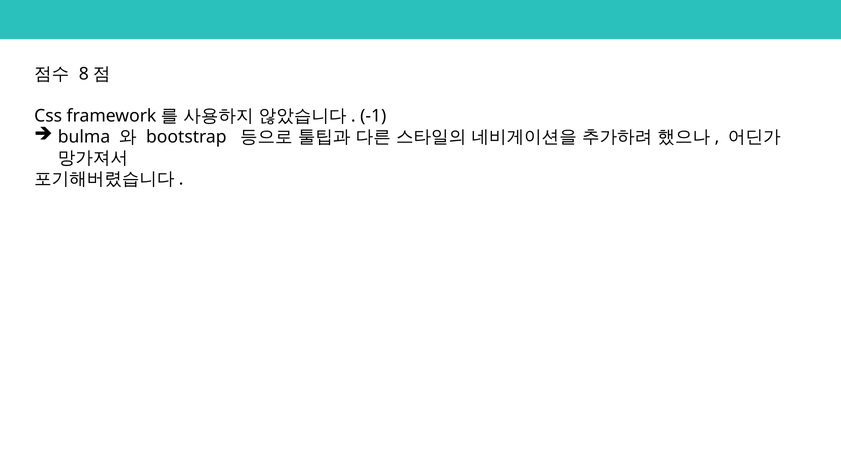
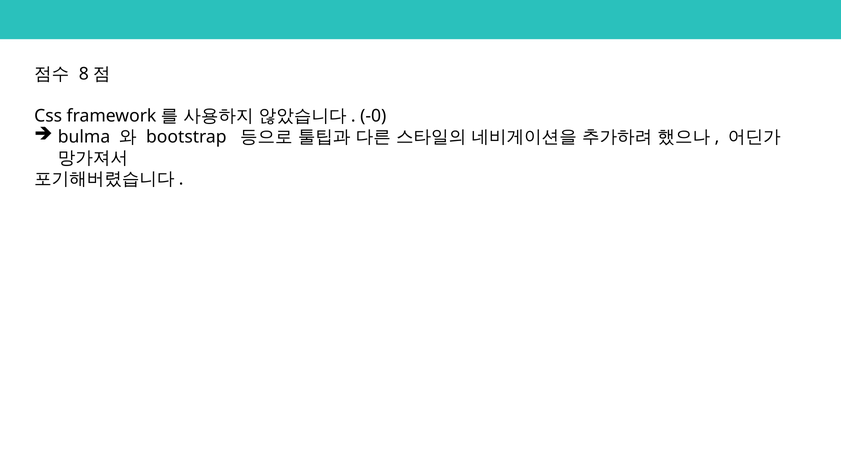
-1: -1 -> -0
